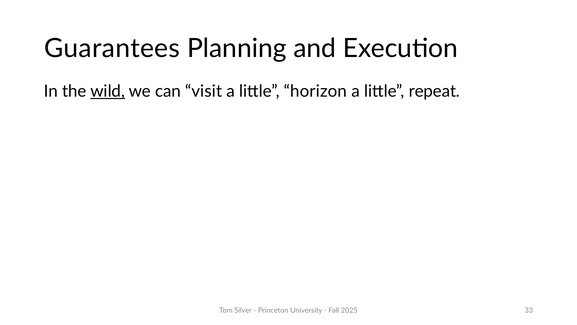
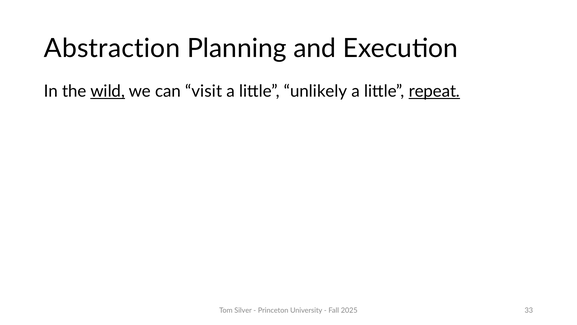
Guarantees: Guarantees -> Abstraction
horizon: horizon -> unlikely
repeat underline: none -> present
